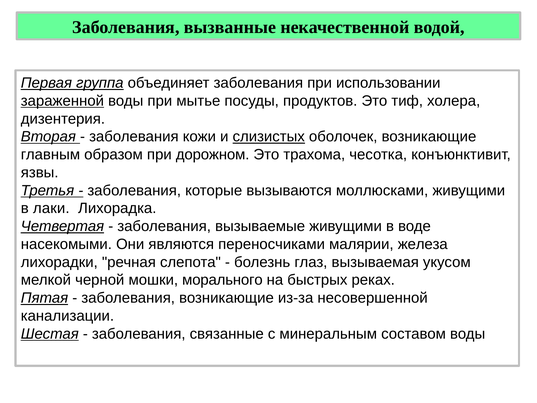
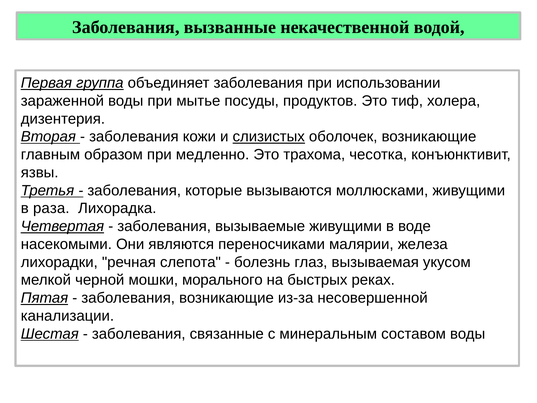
зараженной underline: present -> none
дорожном: дорожном -> медленно
лаки: лаки -> раза
